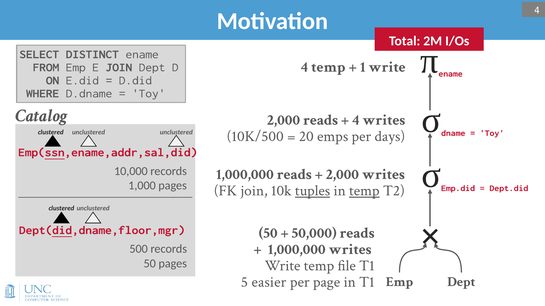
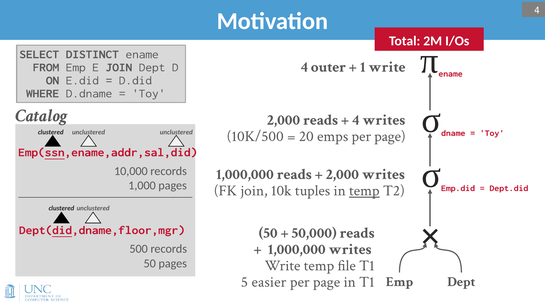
4 temp: temp -> outer
emps per days: days -> page
tuples underline: present -> none
